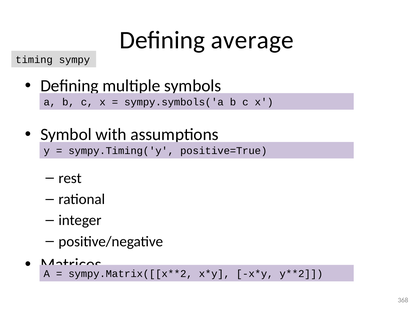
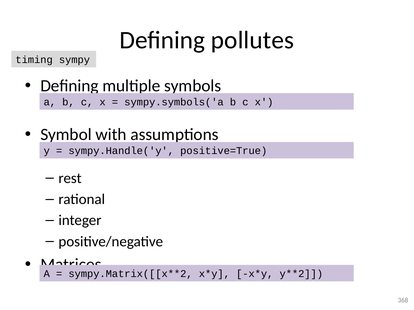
average: average -> pollutes
sympy.Timing('y: sympy.Timing('y -> sympy.Handle('y
